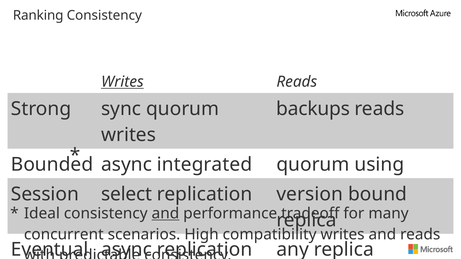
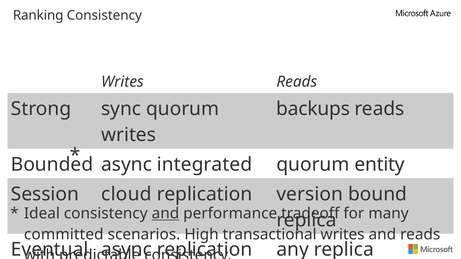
Writes at (122, 82) underline: present -> none
using: using -> entity
select: select -> cloud
concurrent: concurrent -> committed
compatibility: compatibility -> transactional
